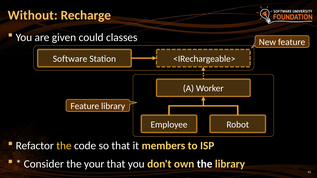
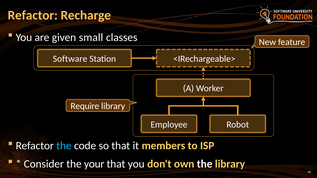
Without at (33, 15): Without -> Refactor
could: could -> small
Feature at (85, 106): Feature -> Require
the at (64, 146) colour: yellow -> light blue
